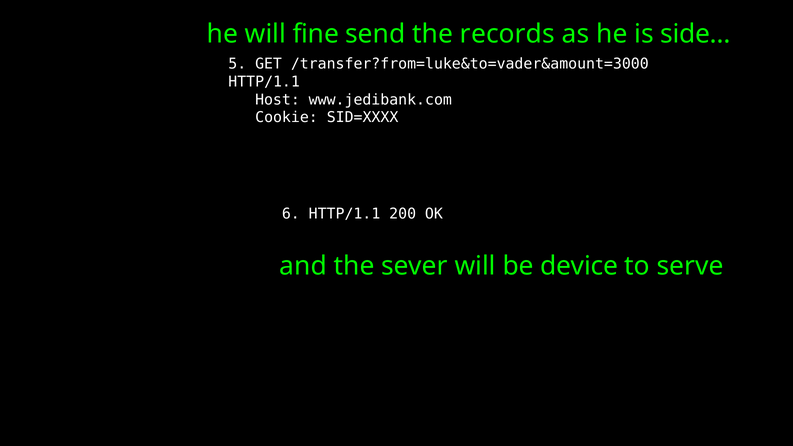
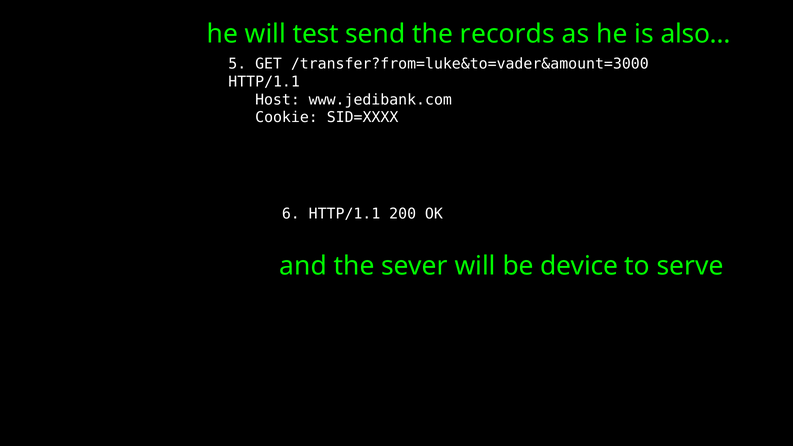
fine: fine -> test
side…: side… -> also…
